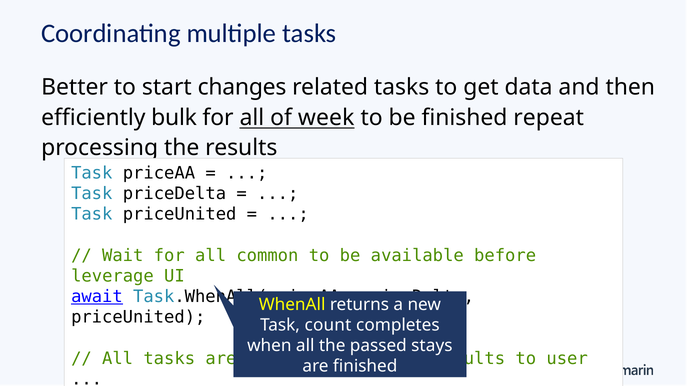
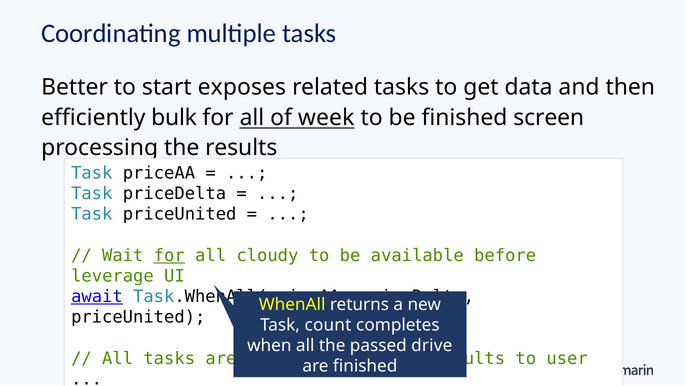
changes: changes -> exposes
repeat: repeat -> screen
for at (169, 256) underline: none -> present
common: common -> cloudy
stays: stays -> drive
